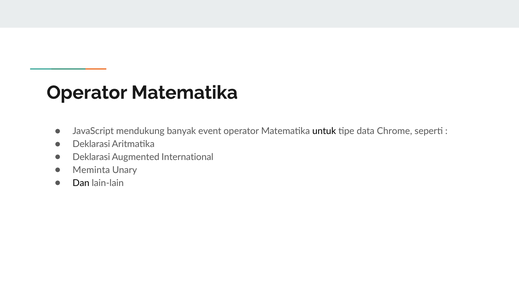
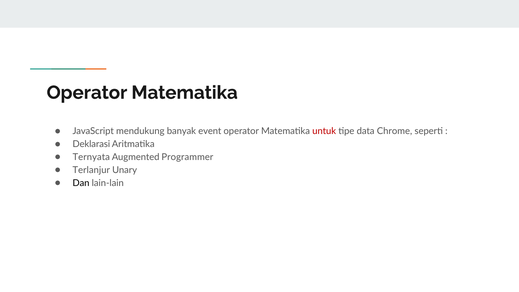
untuk colour: black -> red
Deklarasi at (91, 157): Deklarasi -> Ternyata
International: International -> Programmer
Meminta: Meminta -> Terlanjur
